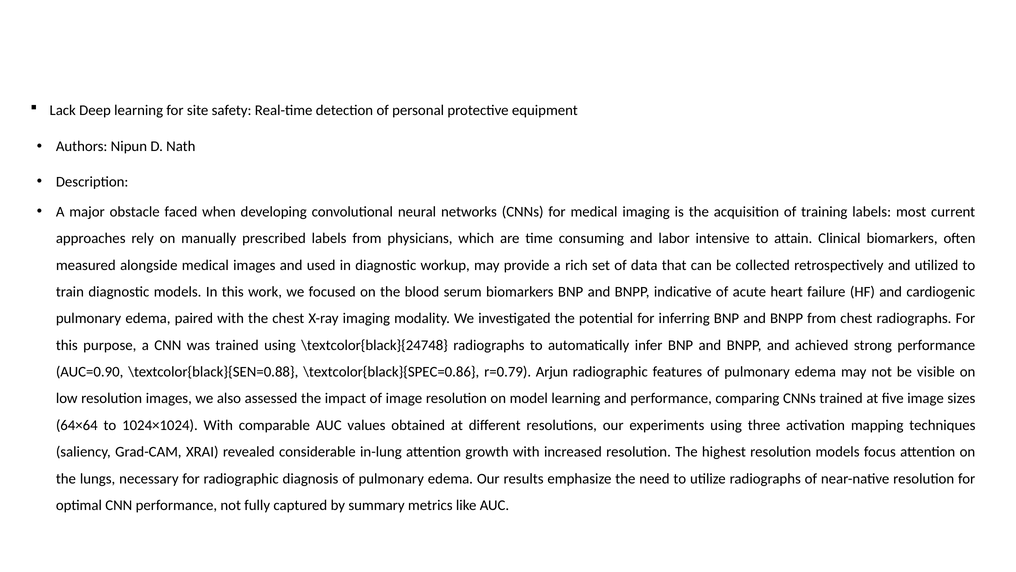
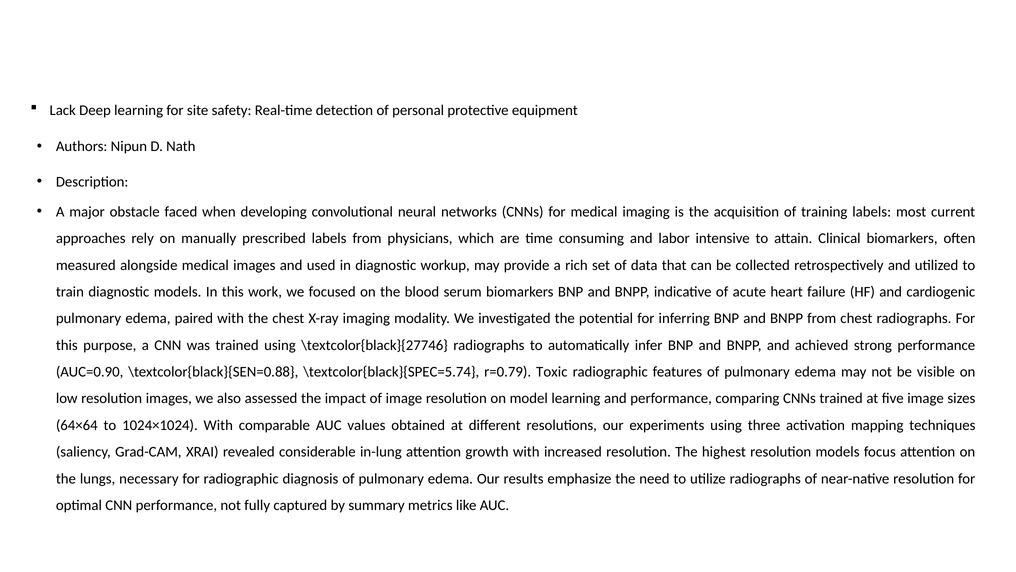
\textcolor{black}{24748: \textcolor{black}{24748 -> \textcolor{black}{27746
\textcolor{black}{SPEC=0.86: \textcolor{black}{SPEC=0.86 -> \textcolor{black}{SPEC=5.74
Arjun: Arjun -> Toxic
